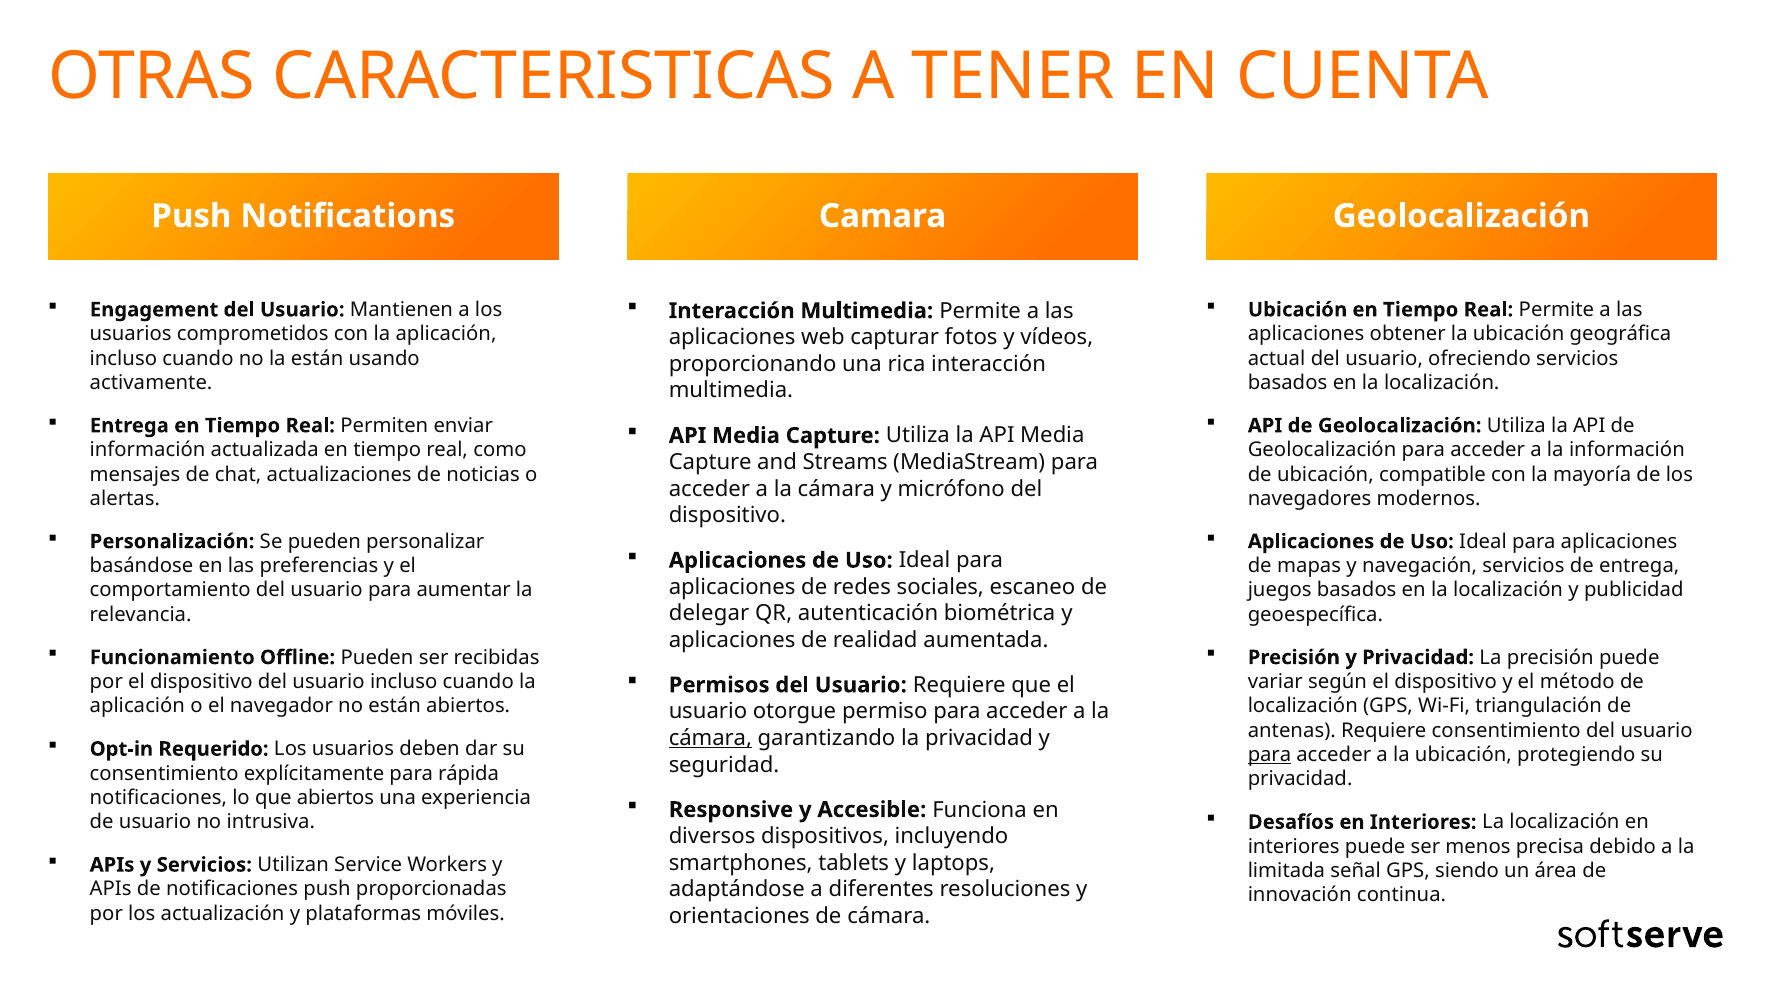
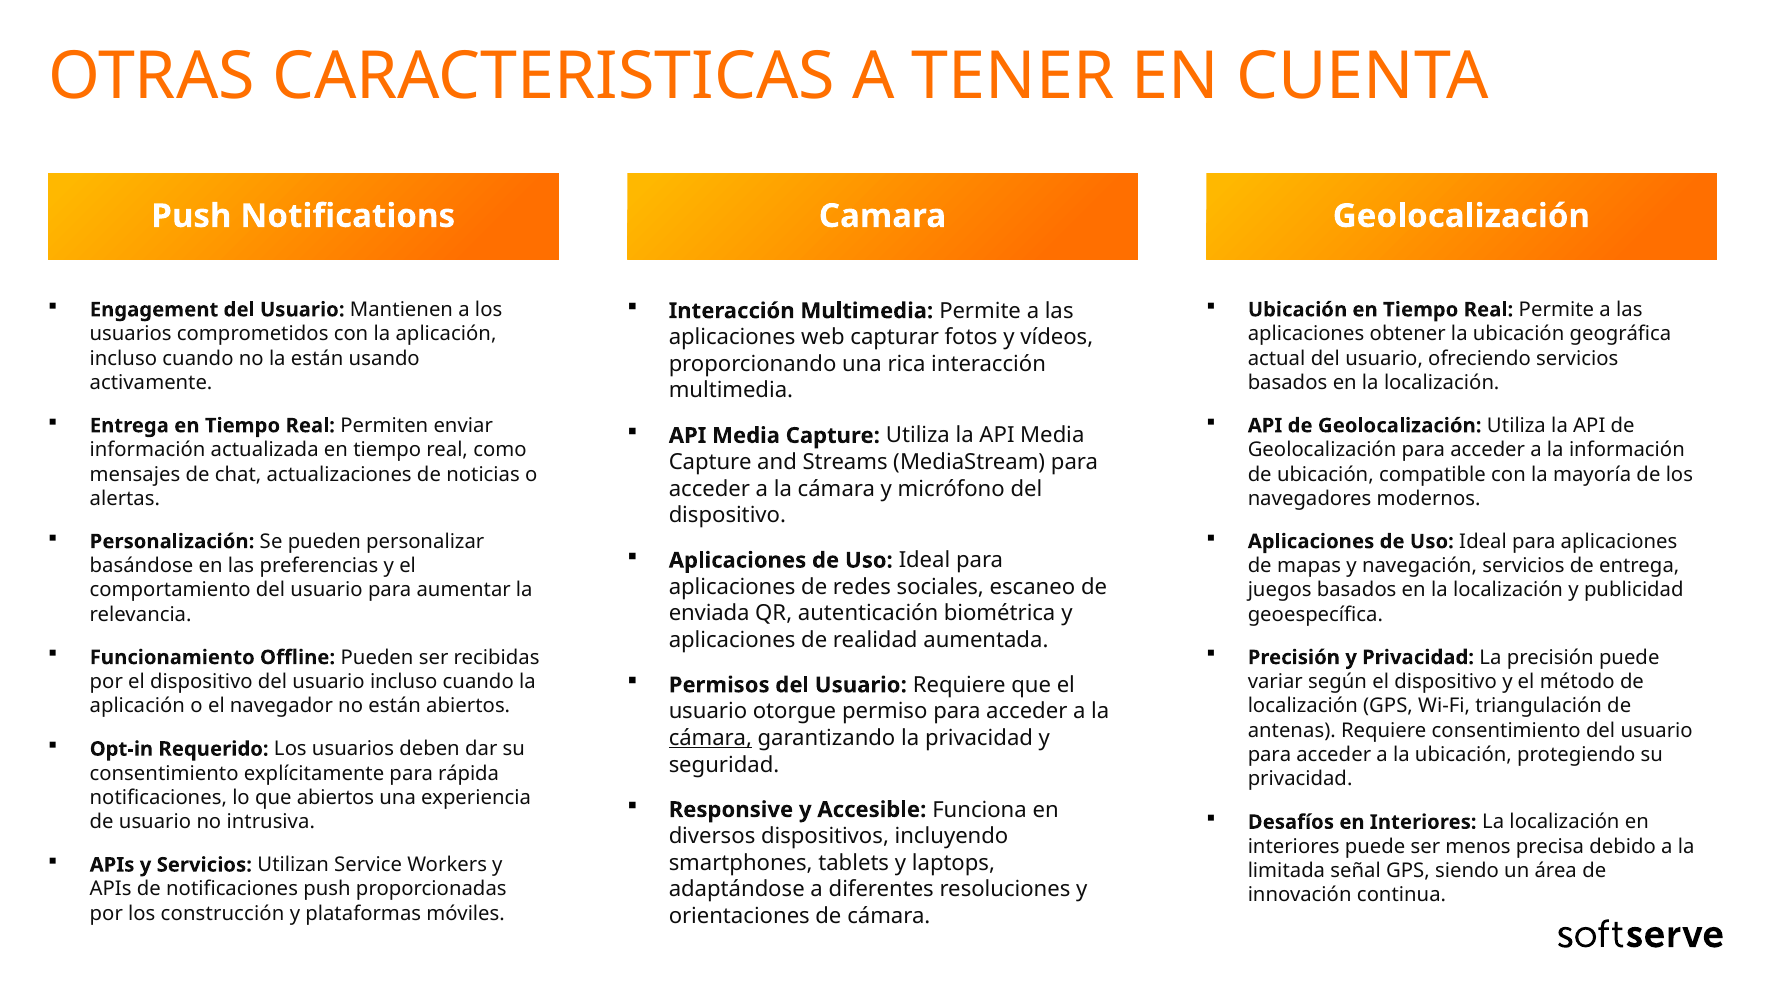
delegar: delegar -> enviada
para at (1269, 755) underline: present -> none
actualización: actualización -> construcción
